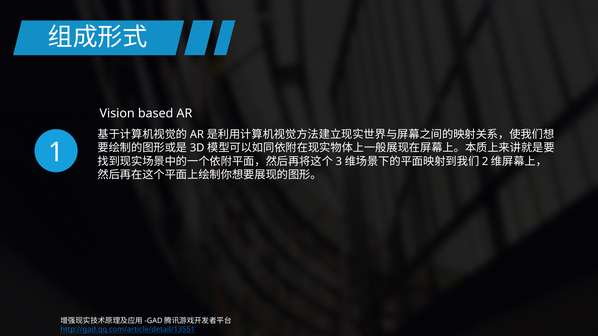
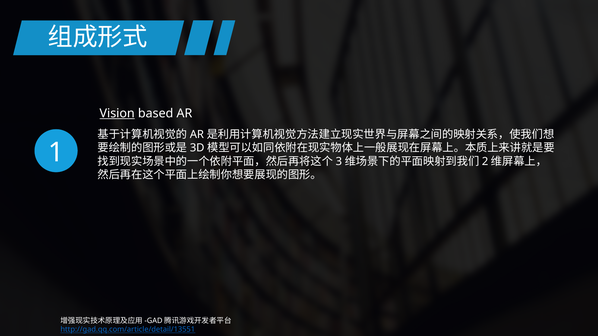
Vision underline: none -> present
